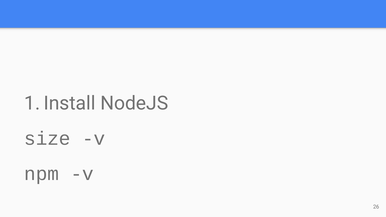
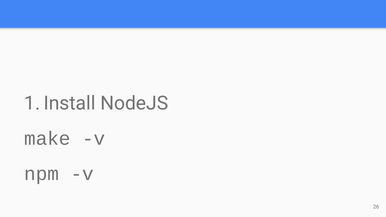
size: size -> make
